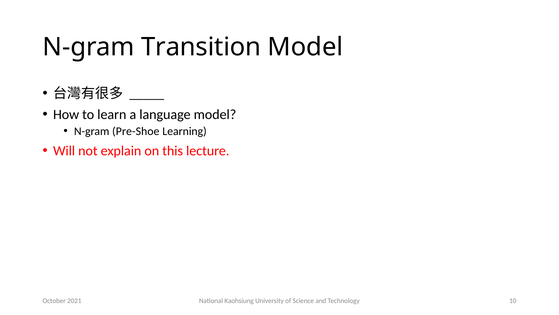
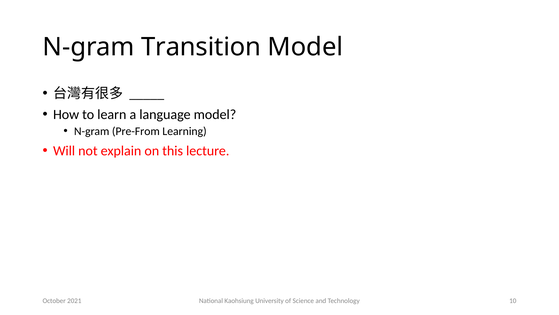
Pre-Shoe: Pre-Shoe -> Pre-From
